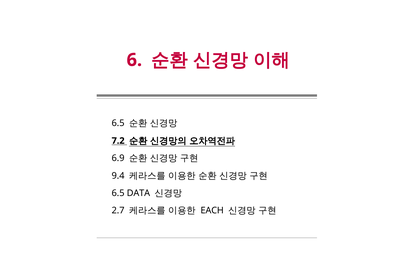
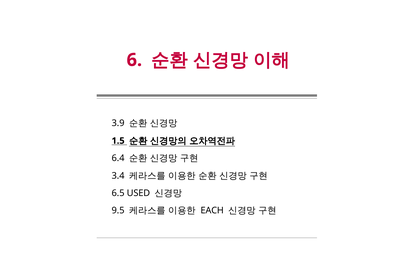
6.5 at (118, 123): 6.5 -> 3.9
7.2: 7.2 -> 1.5
6.9: 6.9 -> 6.4
9.4: 9.4 -> 3.4
DATA: DATA -> USED
2.7: 2.7 -> 9.5
